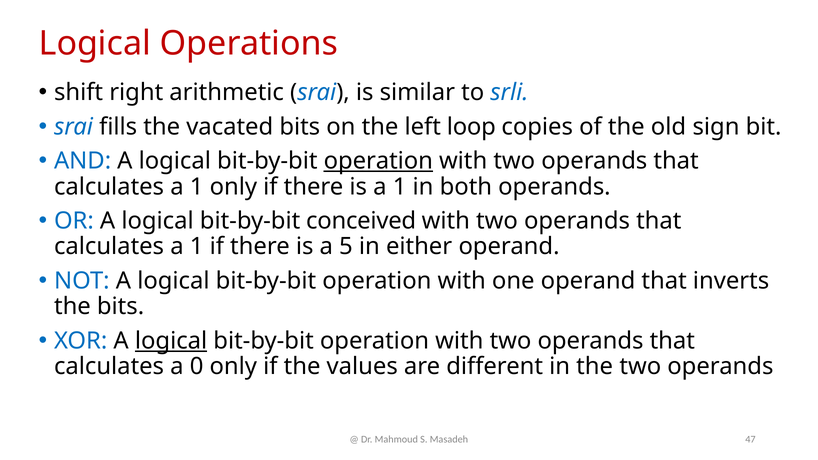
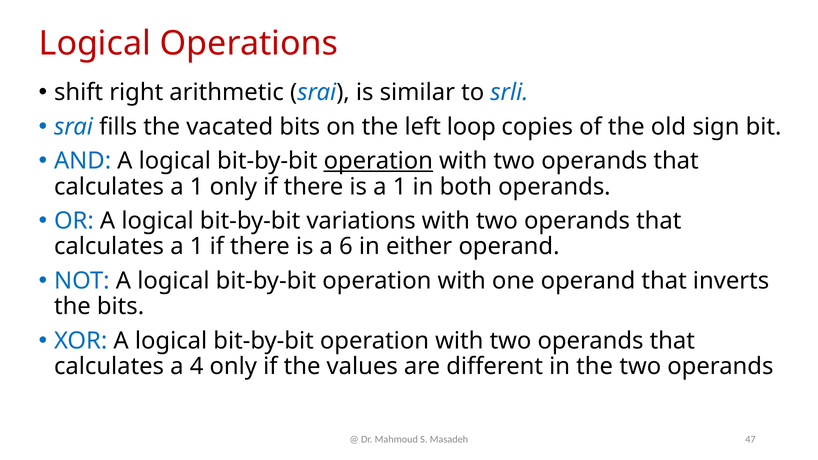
conceived: conceived -> variations
5: 5 -> 6
logical at (171, 341) underline: present -> none
0: 0 -> 4
